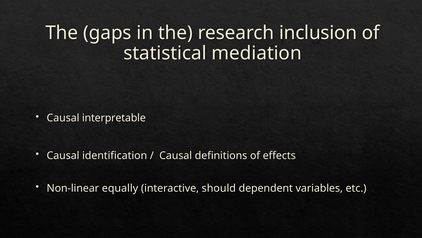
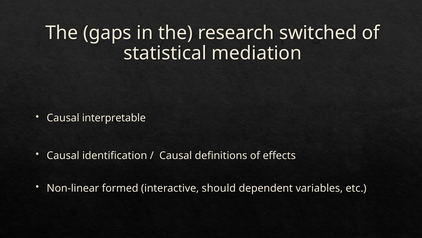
inclusion: inclusion -> switched
equally: equally -> formed
